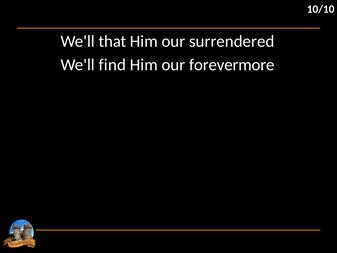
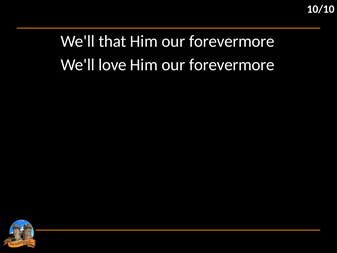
surrendered at (232, 41): surrendered -> forevermore
find: find -> love
